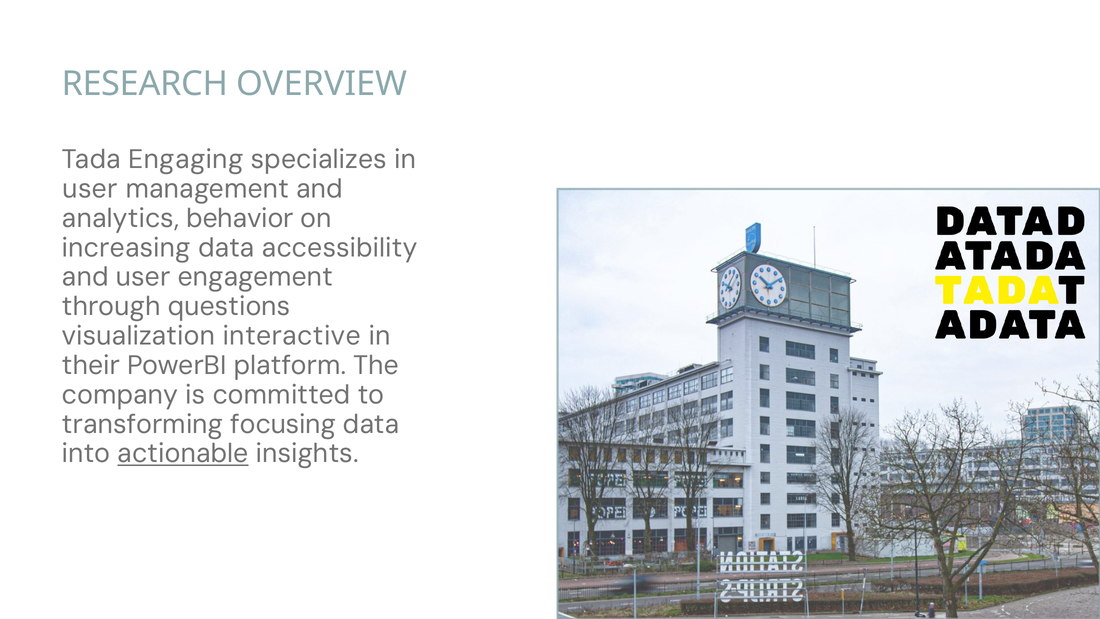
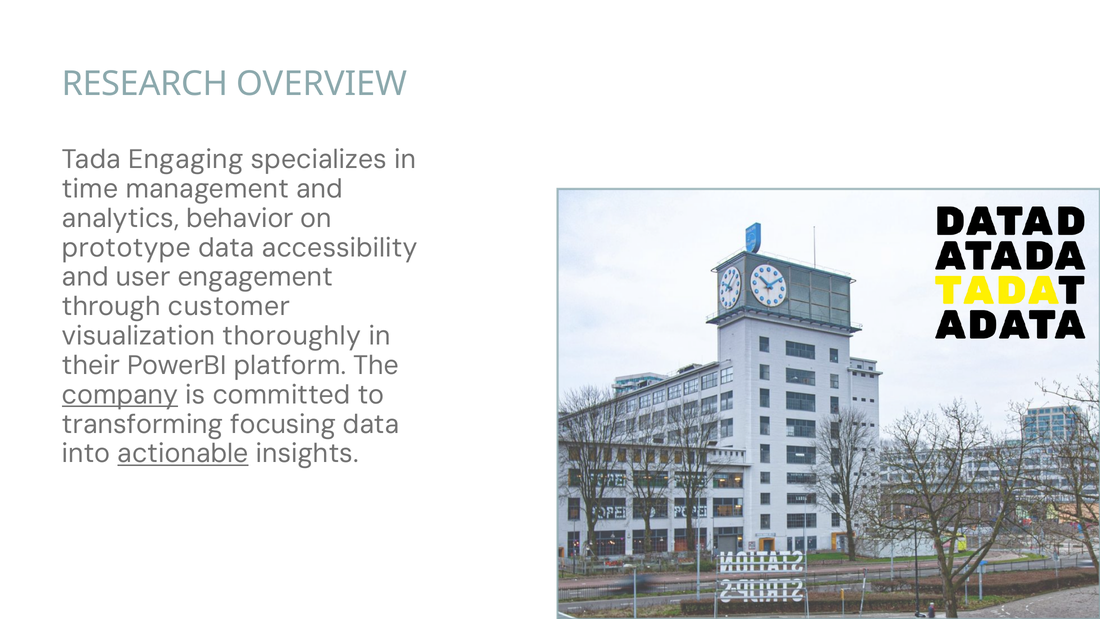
user at (90, 189): user -> time
increasing: increasing -> prototype
questions: questions -> customer
interactive: interactive -> thoroughly
company underline: none -> present
